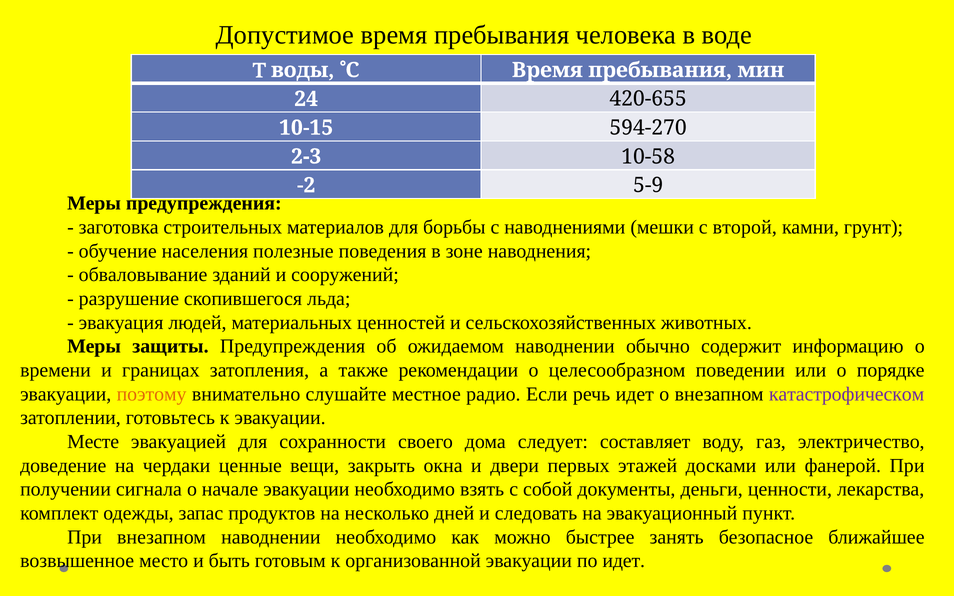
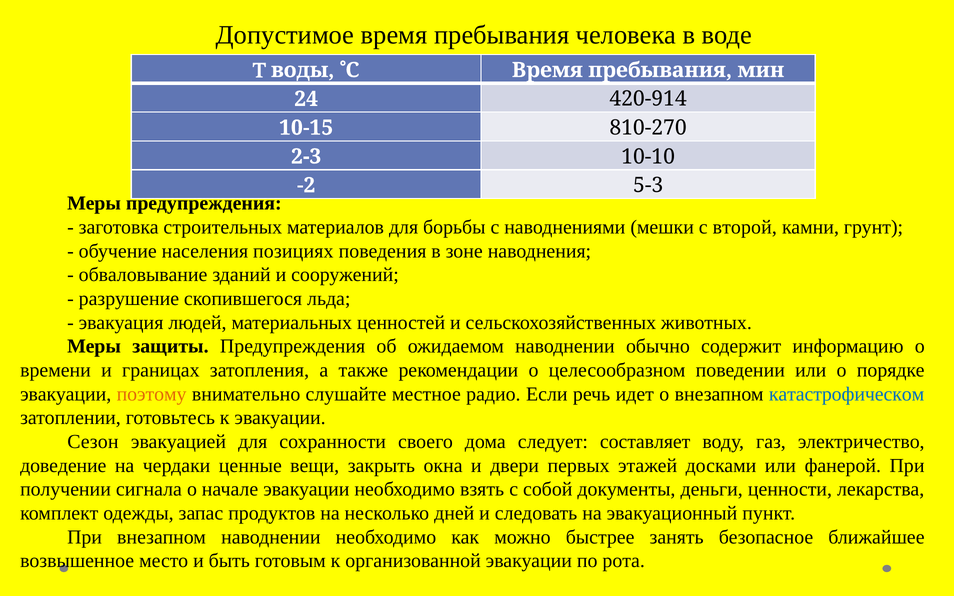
420-655: 420-655 -> 420-914
594-270: 594-270 -> 810-270
10-58: 10-58 -> 10-10
5-9: 5-9 -> 5-3
полезные: полезные -> позициях
катастрофическом colour: purple -> blue
Месте: Месте -> Сезон
по идет: идет -> рота
